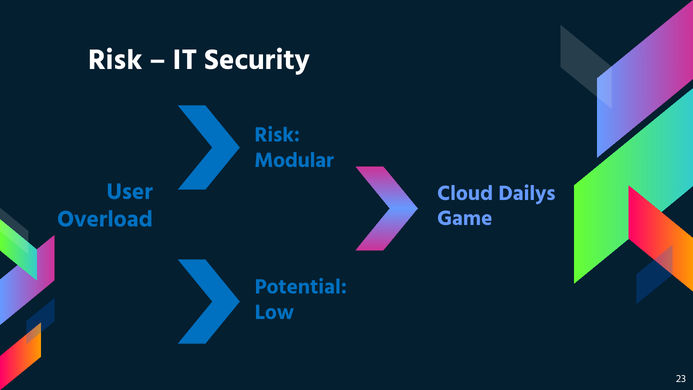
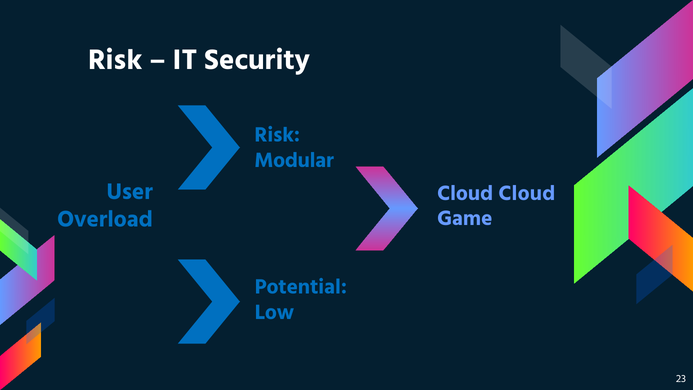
Cloud Dailys: Dailys -> Cloud
